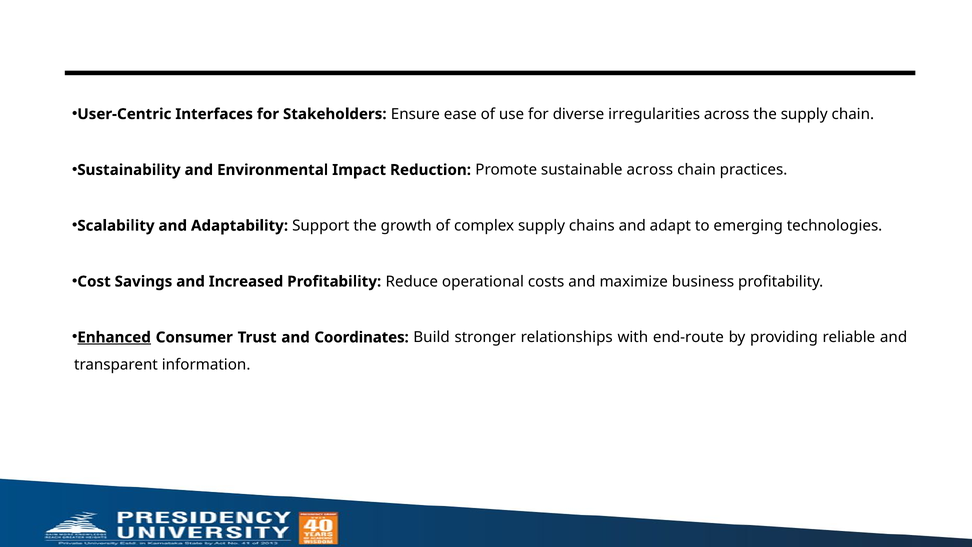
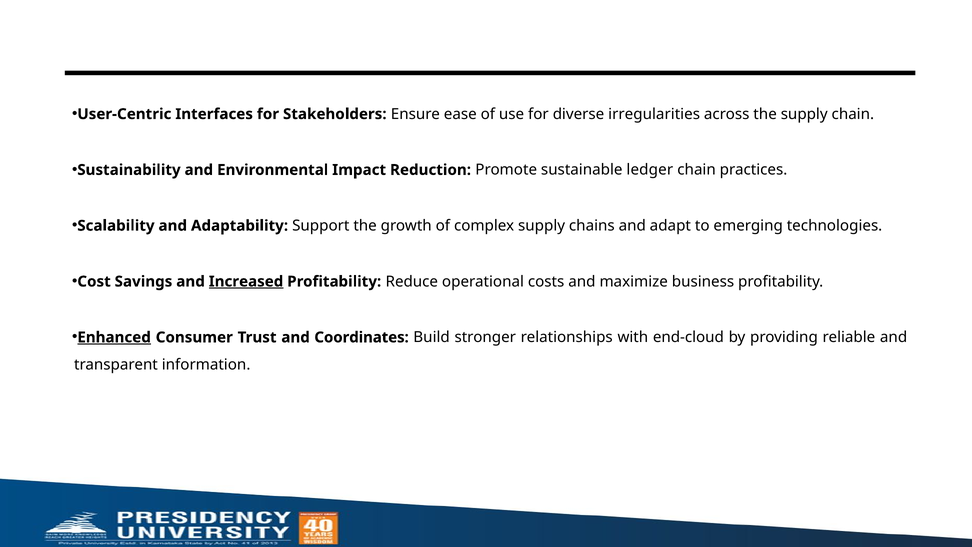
sustainable across: across -> ledger
Increased underline: none -> present
end-route: end-route -> end-cloud
